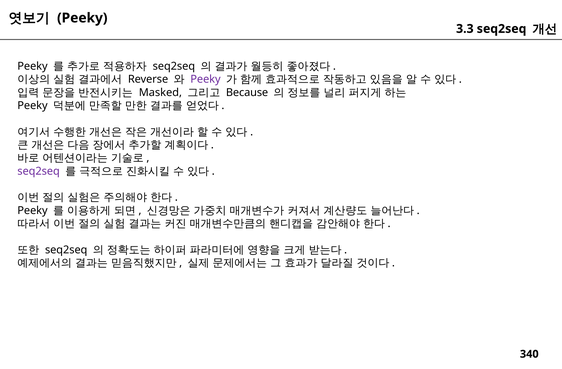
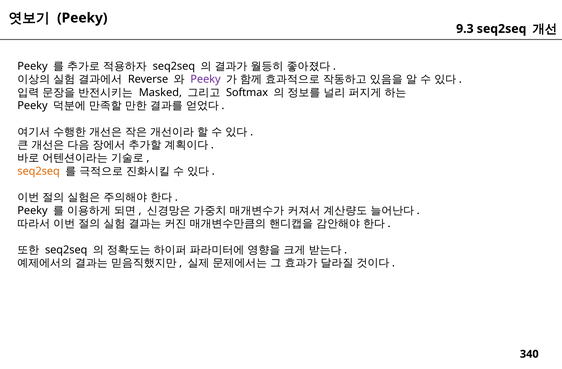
3.3: 3.3 -> 9.3
Because: Because -> Softmax
seq2seq at (39, 171) colour: purple -> orange
